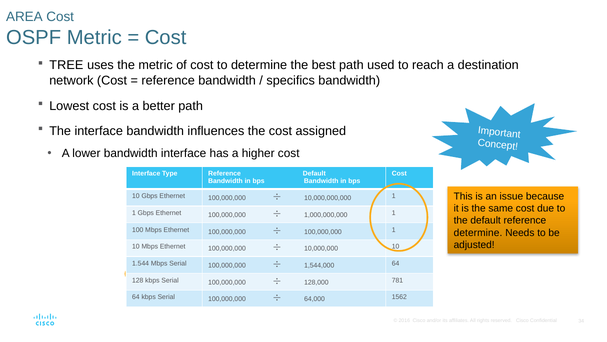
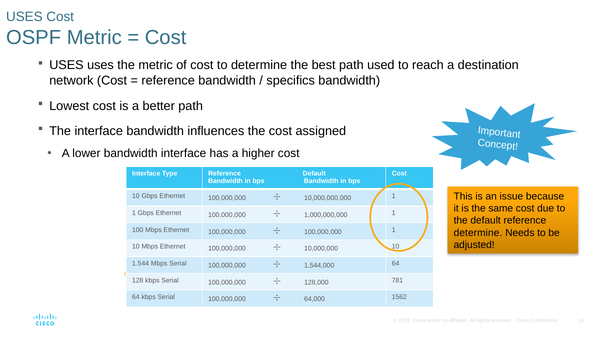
AREA at (24, 17): AREA -> USES
TREE at (66, 65): TREE -> USES
